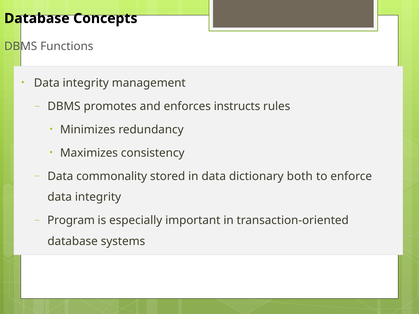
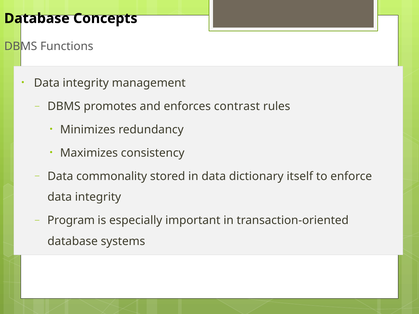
instructs: instructs -> contrast
both: both -> itself
